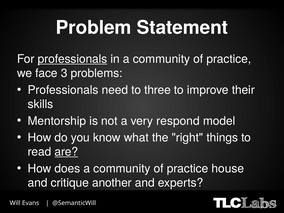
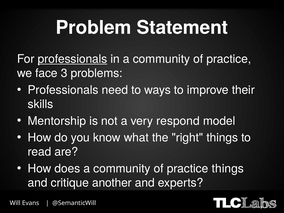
three: three -> ways
are underline: present -> none
practice house: house -> things
